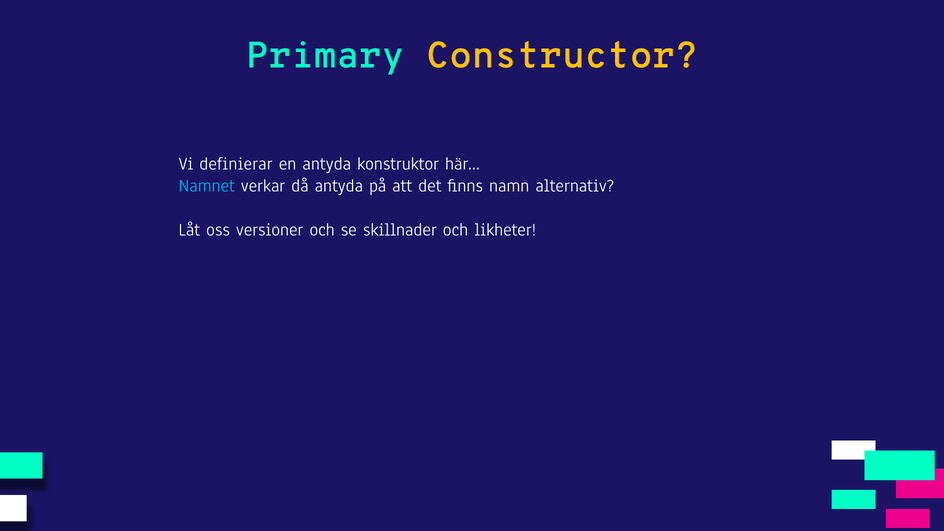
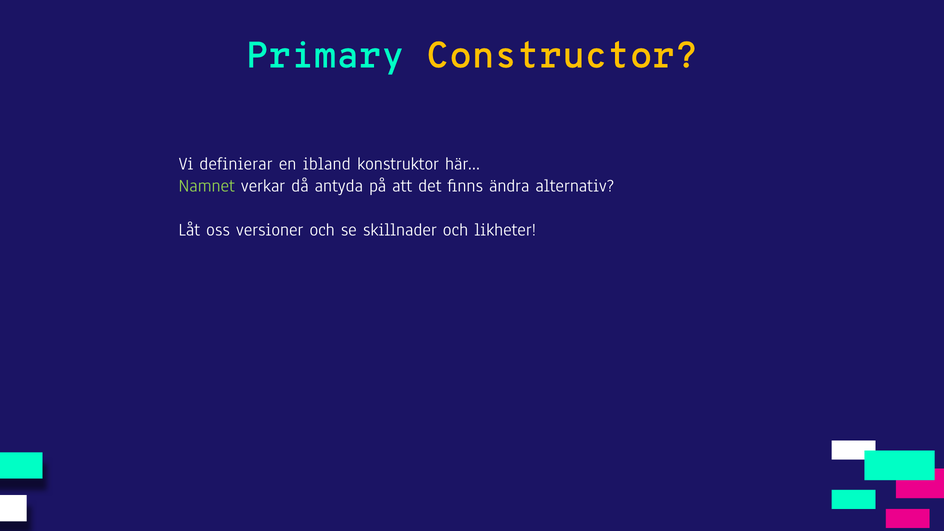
en antyda: antyda -> ibland
Namnet colour: light blue -> light green
namn: namn -> ändra
